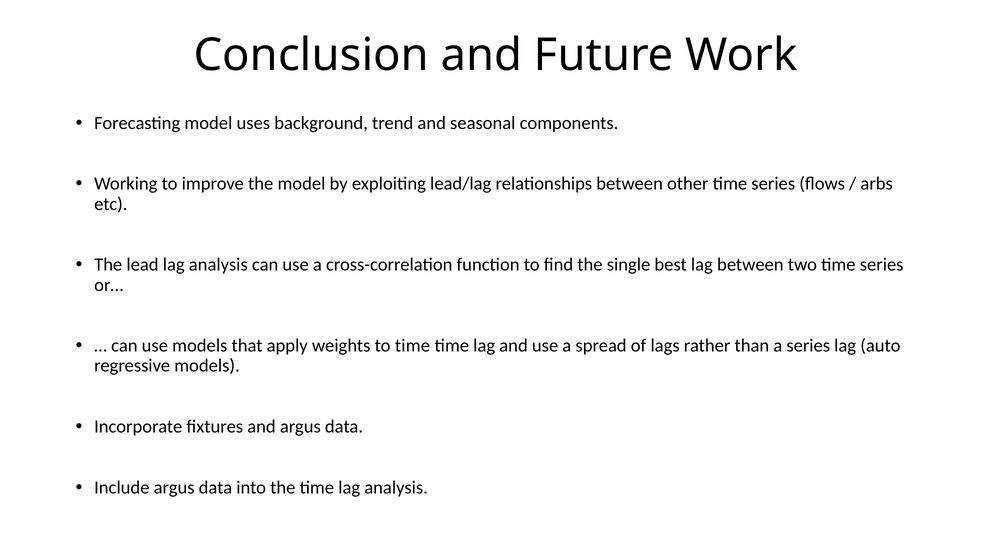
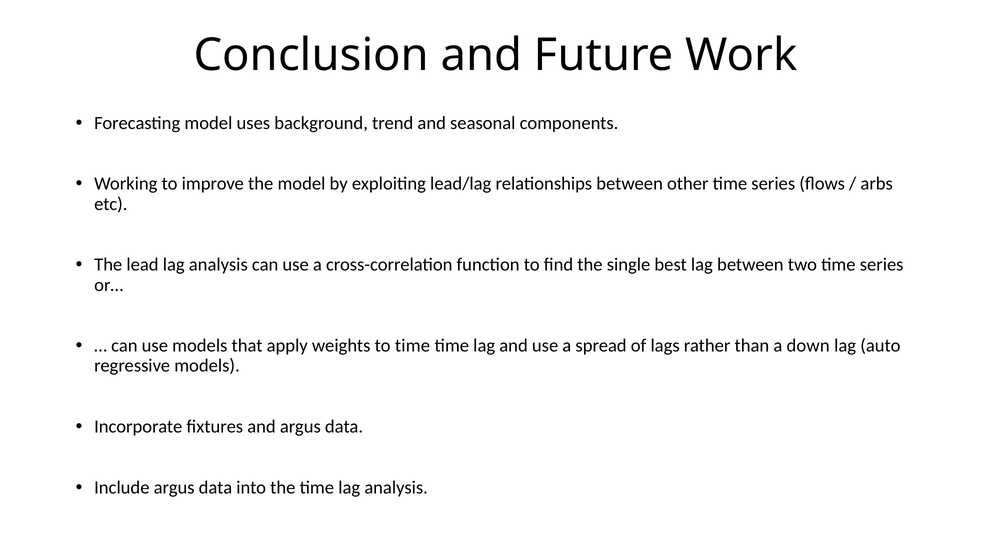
a series: series -> down
